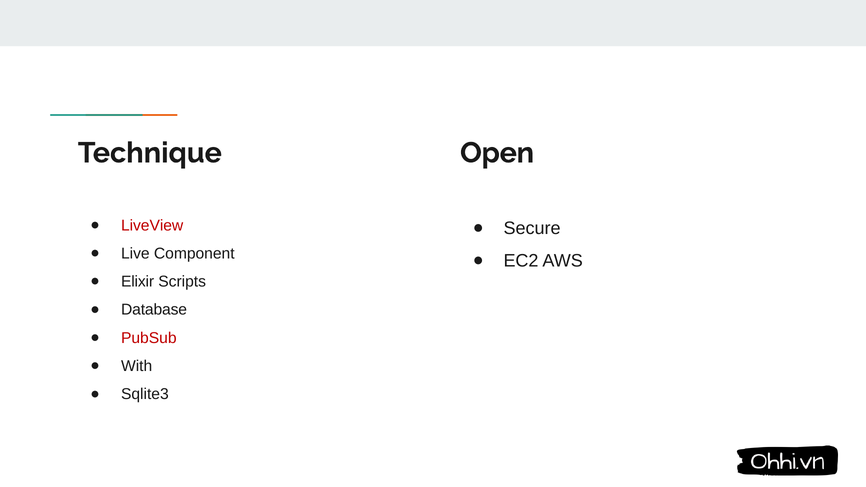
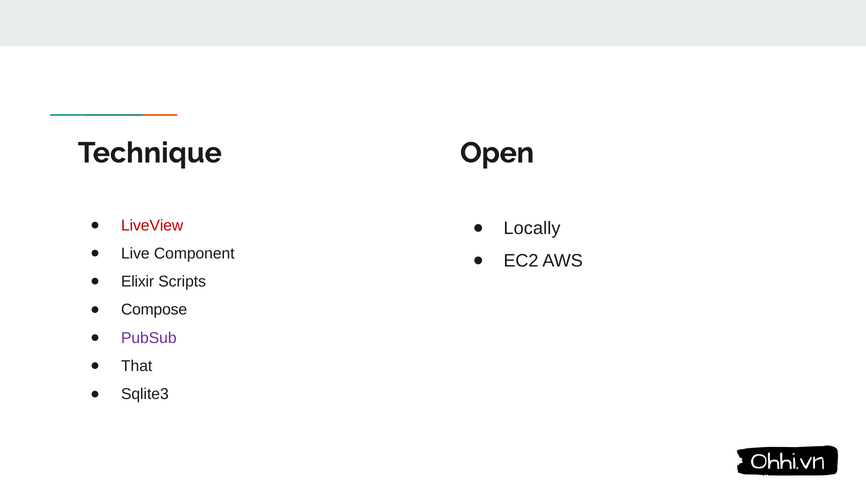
Secure: Secure -> Locally
Database: Database -> Compose
PubSub colour: red -> purple
With: With -> That
